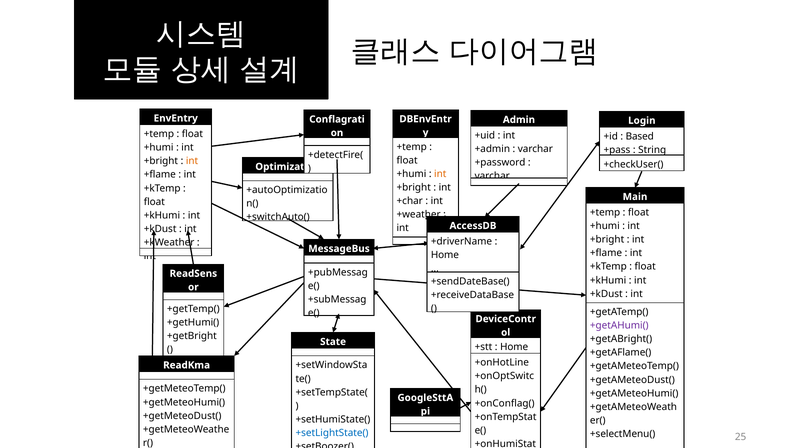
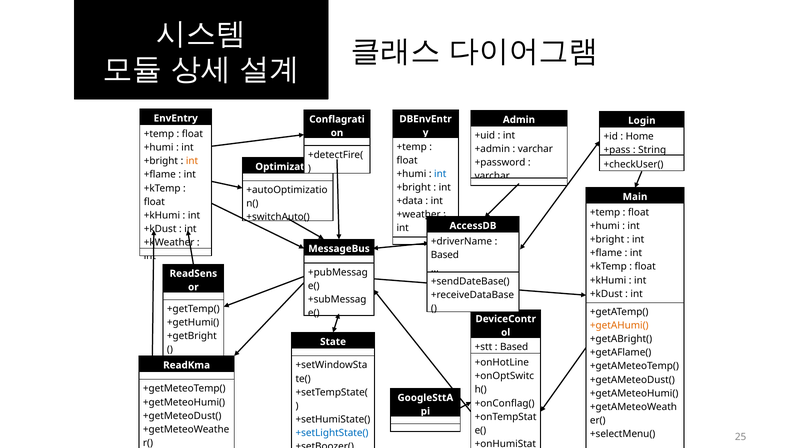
Based: Based -> Home
int at (440, 174) colour: orange -> blue
+char: +char -> +data
Home at (445, 255): Home -> Based
+getAHumi( colour: purple -> orange
Home at (514, 347): Home -> Based
